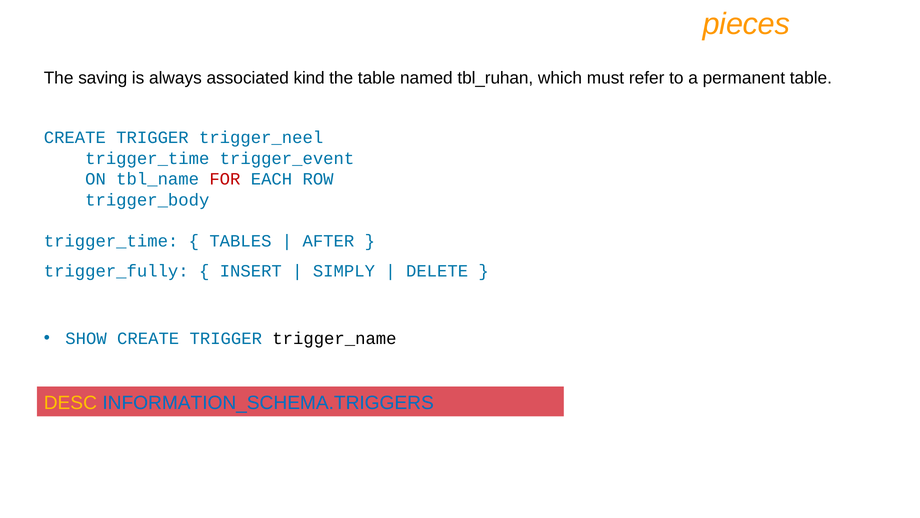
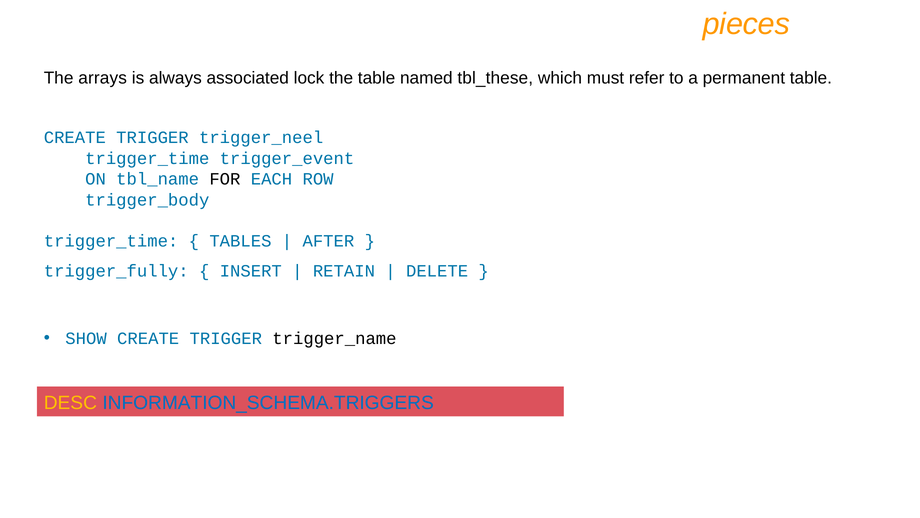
saving: saving -> arrays
kind: kind -> lock
tbl_ruhan: tbl_ruhan -> tbl_these
FOR colour: red -> black
SIMPLY: SIMPLY -> RETAIN
